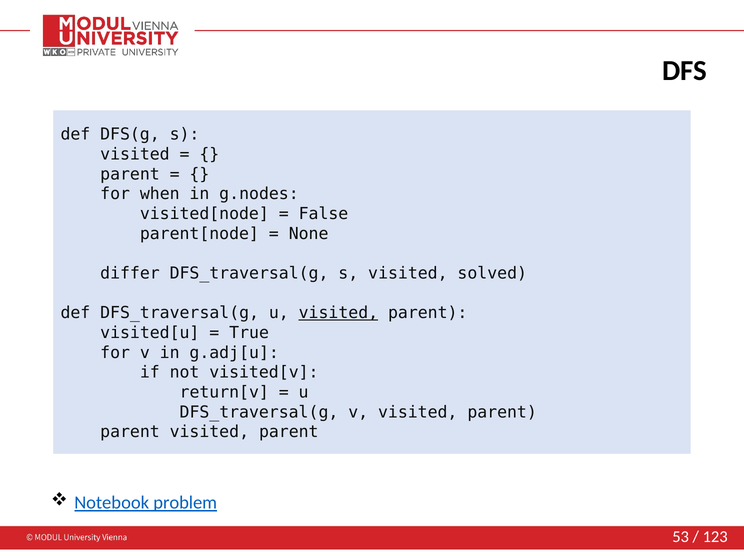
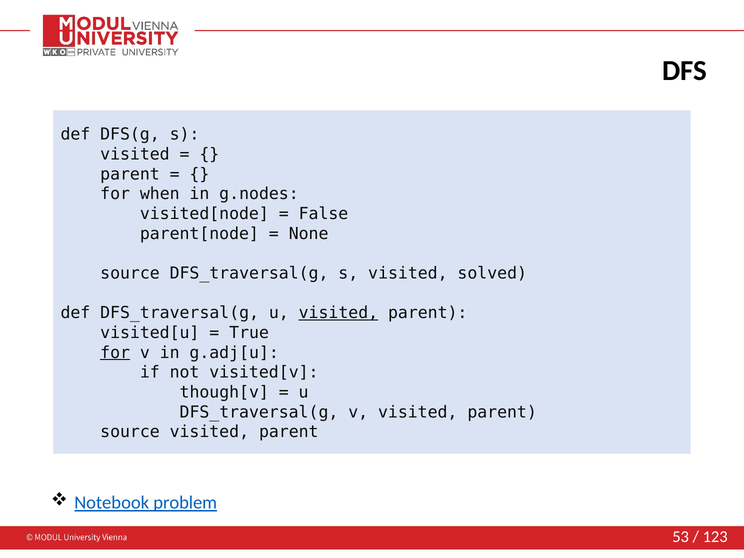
differ at (130, 273): differ -> source
for at (115, 353) underline: none -> present
return[v: return[v -> though[v
parent at (130, 432): parent -> source
